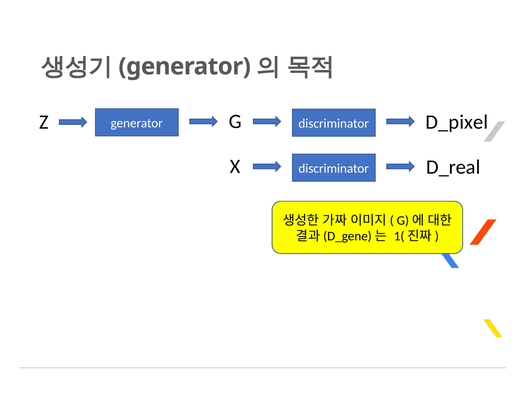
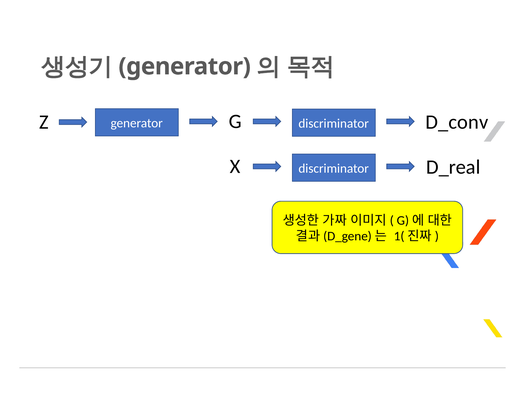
D_pixel: D_pixel -> D_conv
